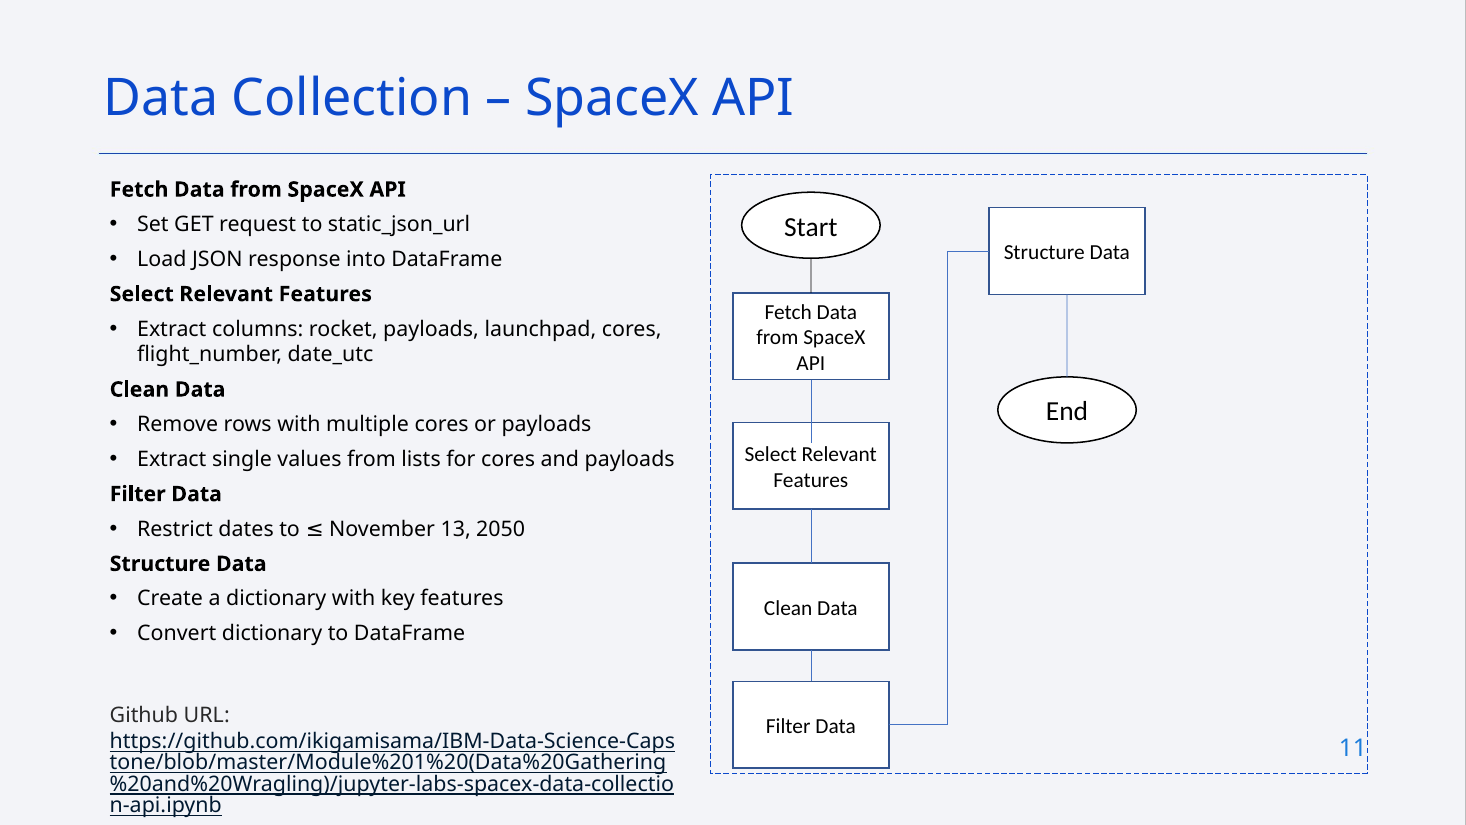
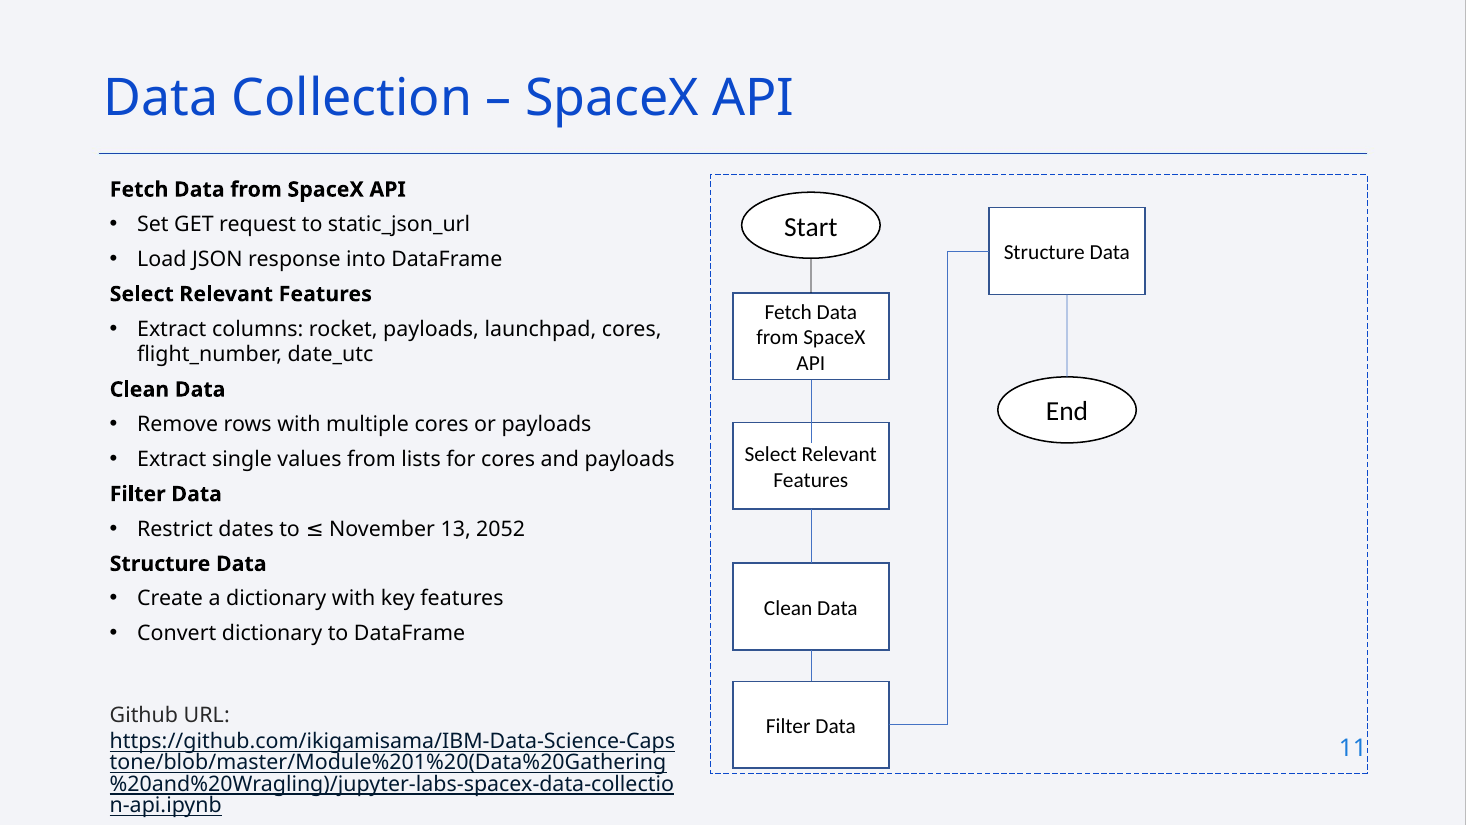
2050: 2050 -> 2052
